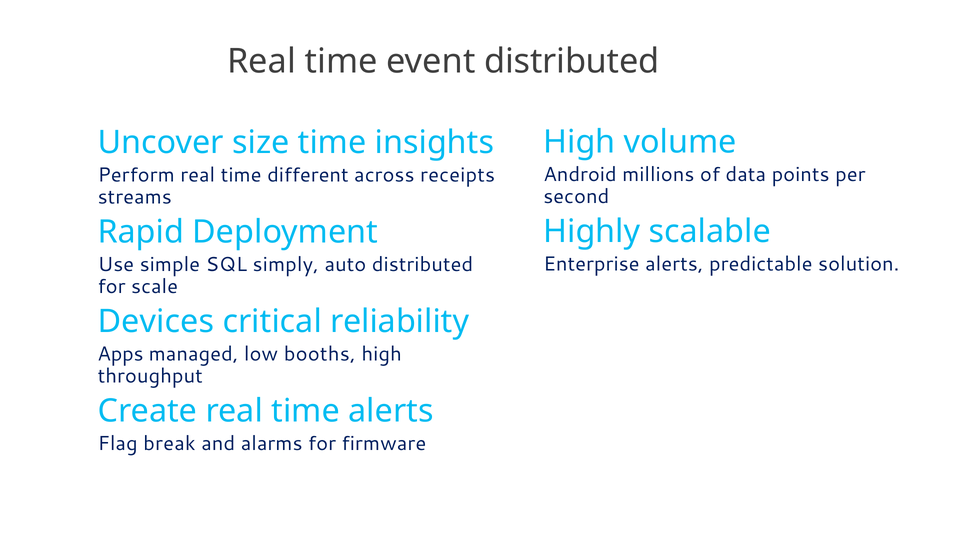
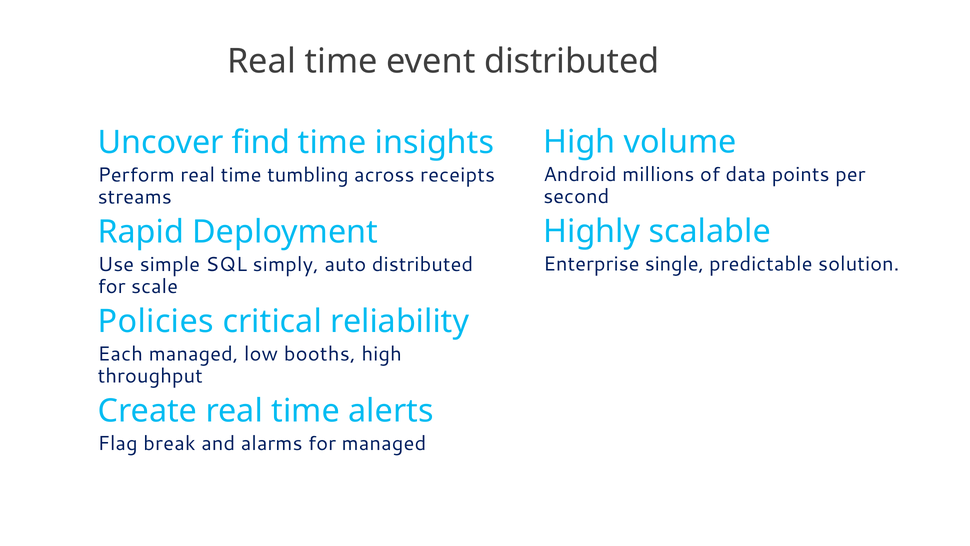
size: size -> find
different: different -> tumbling
Enterprise alerts: alerts -> single
Devices: Devices -> Policies
Apps: Apps -> Each
for firmware: firmware -> managed
